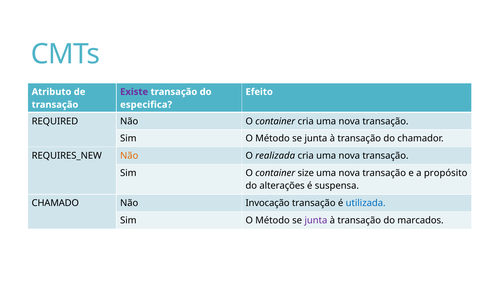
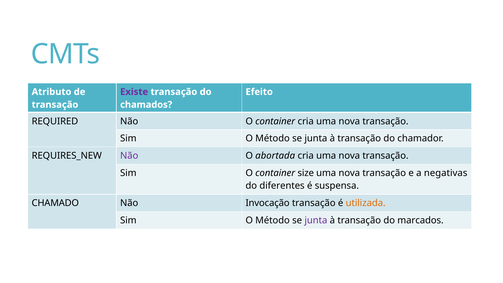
especifica: especifica -> chamados
Não at (129, 156) colour: orange -> purple
realizada: realizada -> abortada
propósito: propósito -> negativas
alterações: alterações -> diferentes
utilizada colour: blue -> orange
